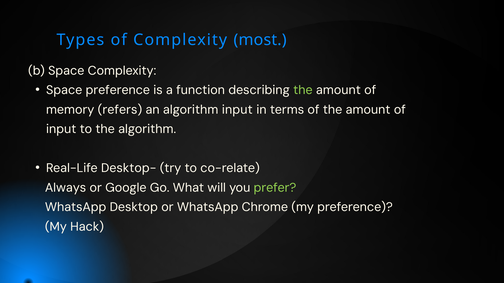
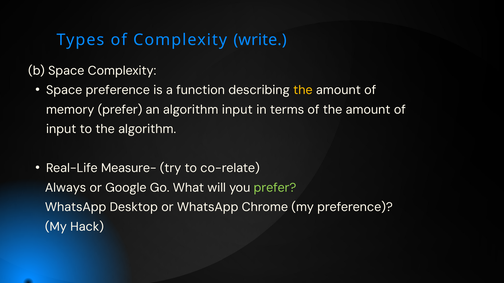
most: most -> write
the at (303, 90) colour: light green -> yellow
memory refers: refers -> prefer
Desktop-: Desktop- -> Measure-
